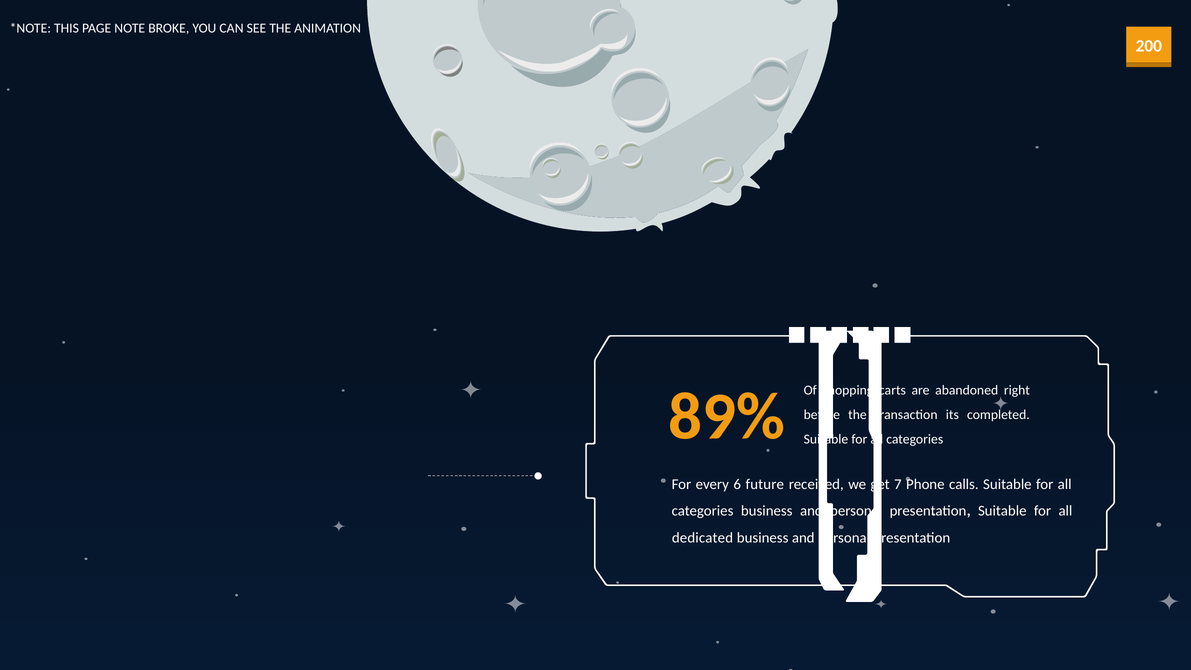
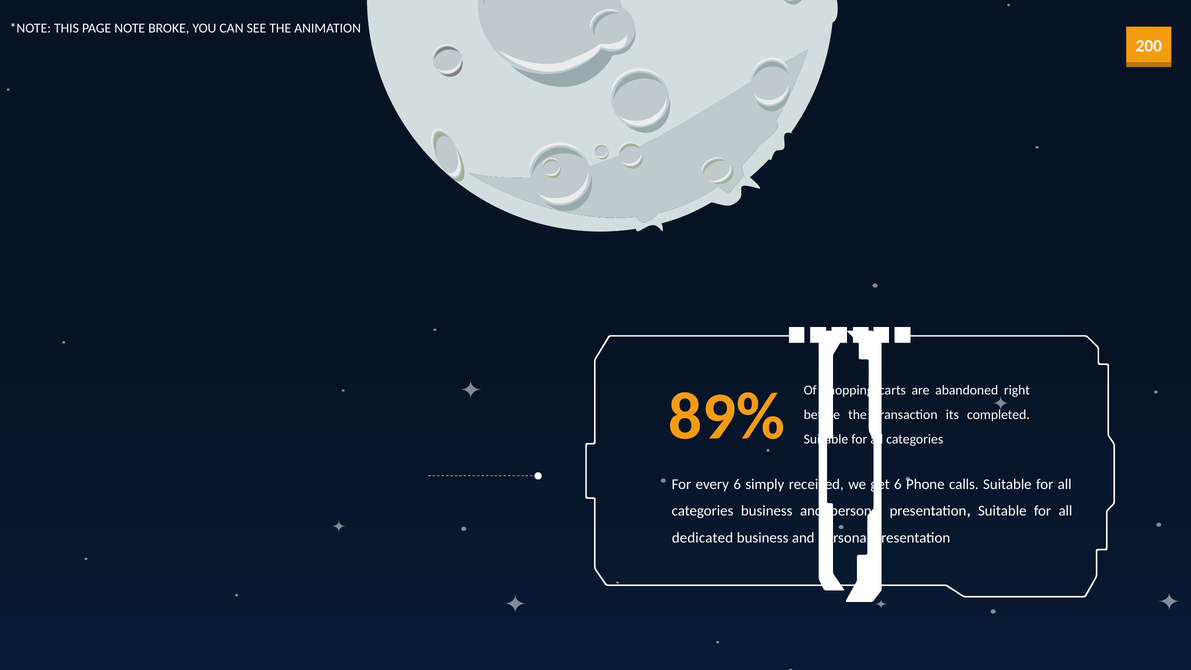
future: future -> simply
get 7: 7 -> 6
